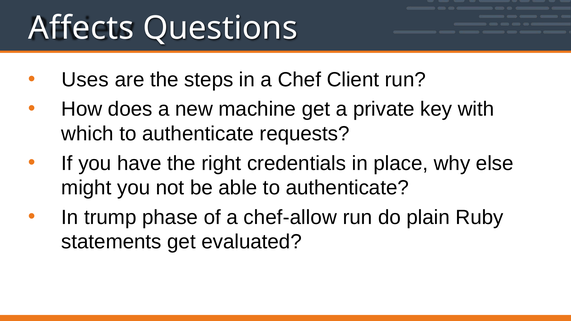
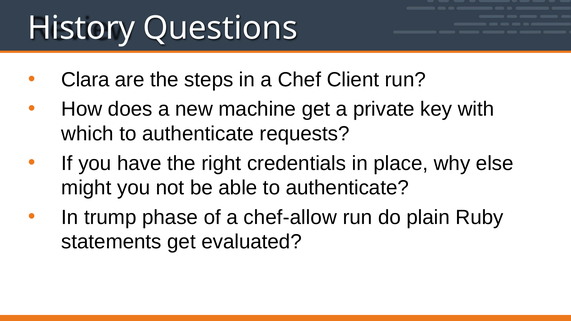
Affects: Affects -> History
Uses: Uses -> Clara
